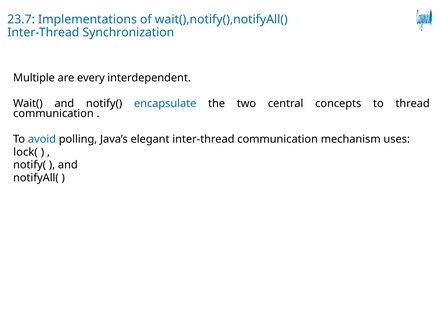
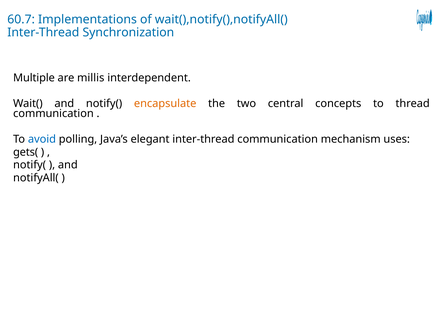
23.7: 23.7 -> 60.7
every: every -> millis
encapsulate colour: blue -> orange
lock(: lock( -> gets(
